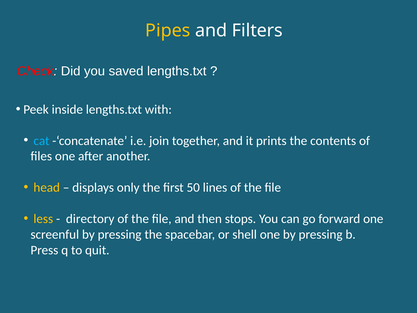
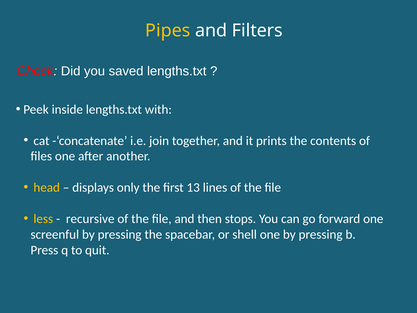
cat colour: light blue -> white
50: 50 -> 13
directory: directory -> recursive
